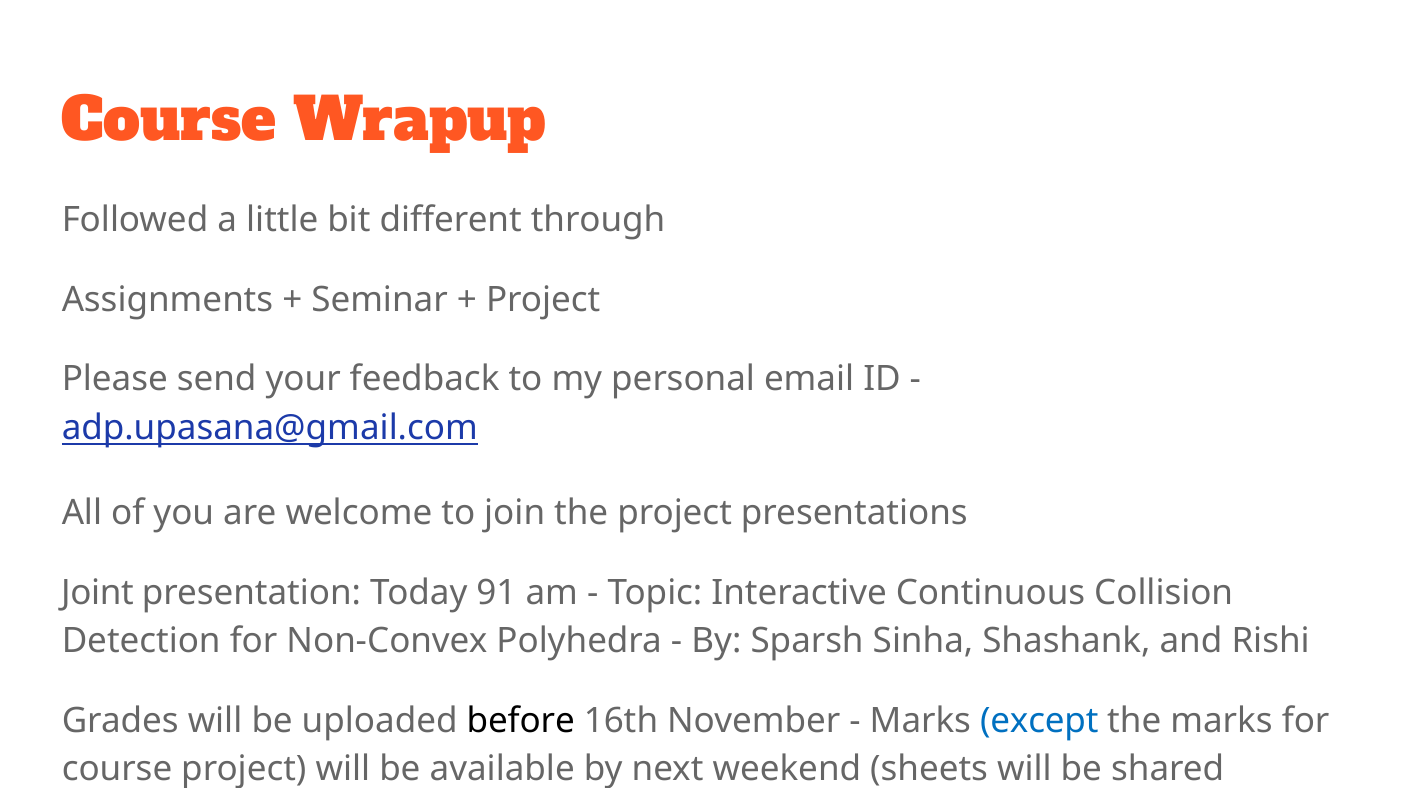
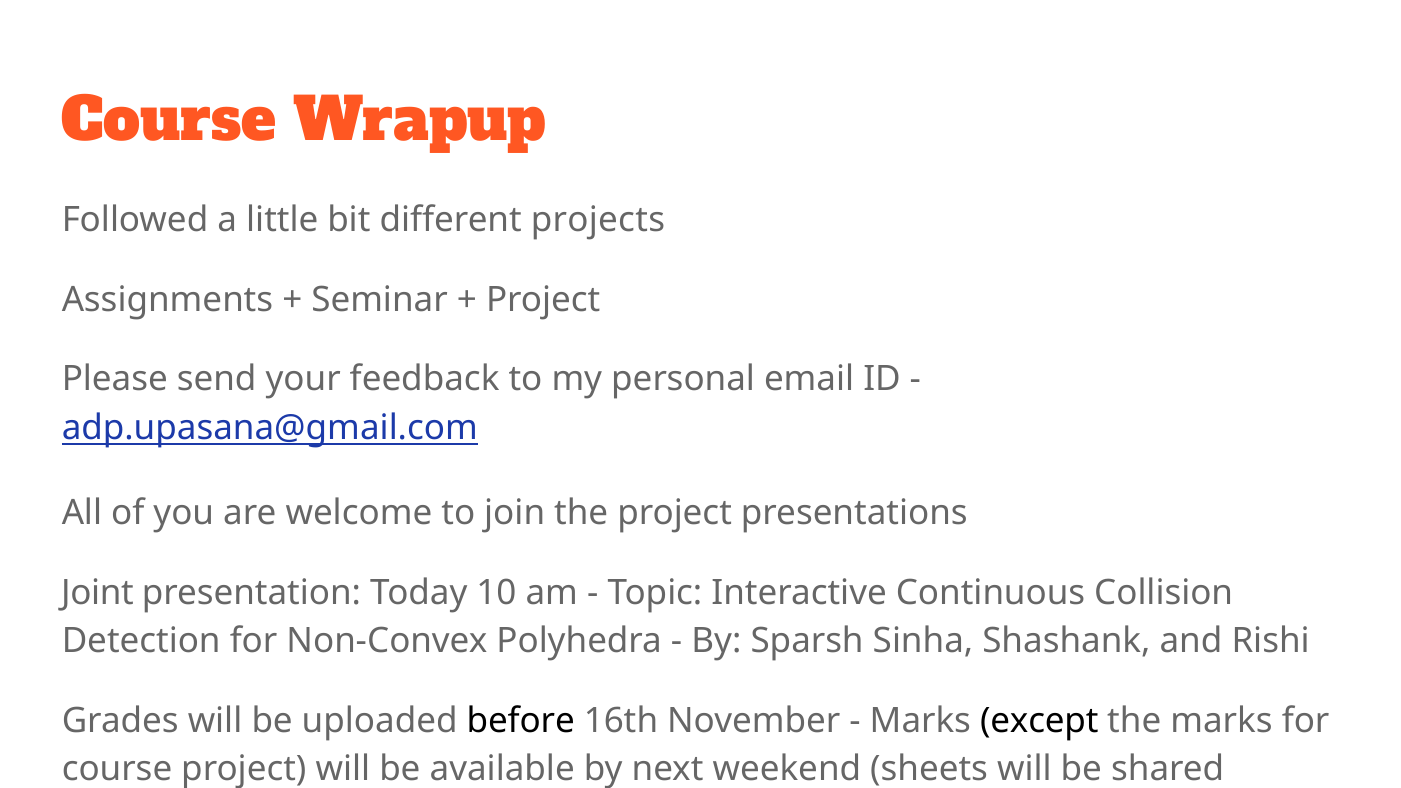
through: through -> projects
91: 91 -> 10
except colour: blue -> black
